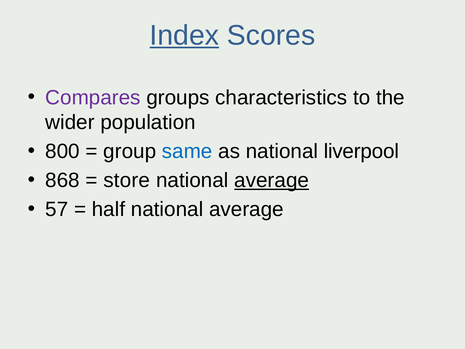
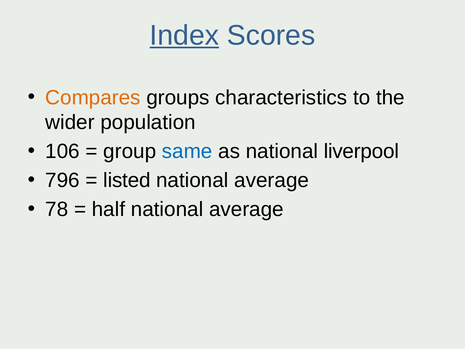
Compares colour: purple -> orange
800: 800 -> 106
868: 868 -> 796
store: store -> listed
average at (272, 180) underline: present -> none
57: 57 -> 78
